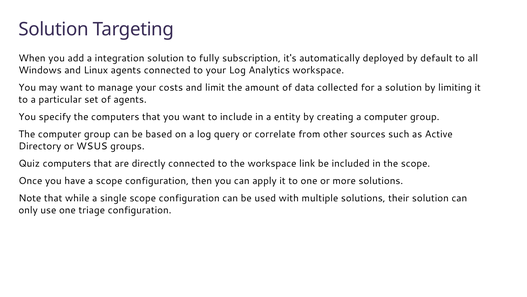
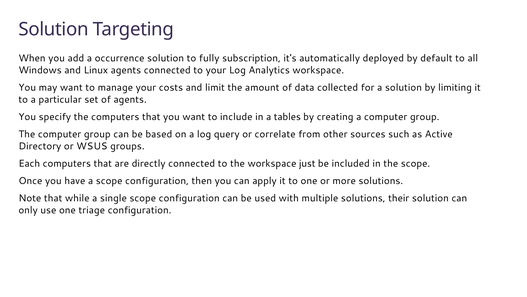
integration: integration -> occurrence
entity: entity -> tables
Quiz: Quiz -> Each
link: link -> just
